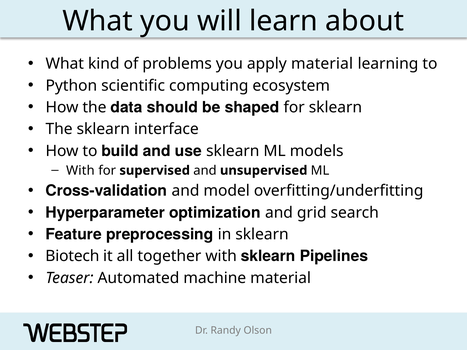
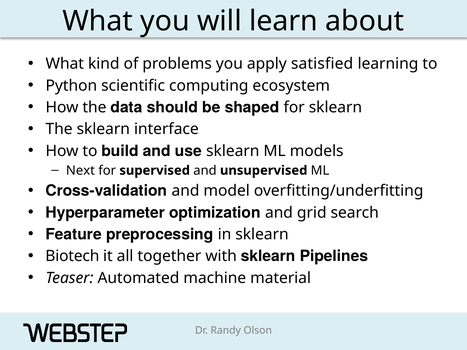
apply material: material -> satisfied
With at (80, 171): With -> Next
